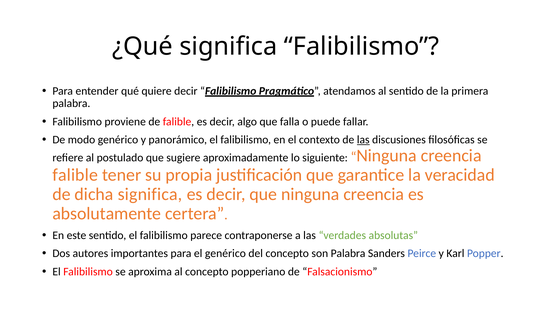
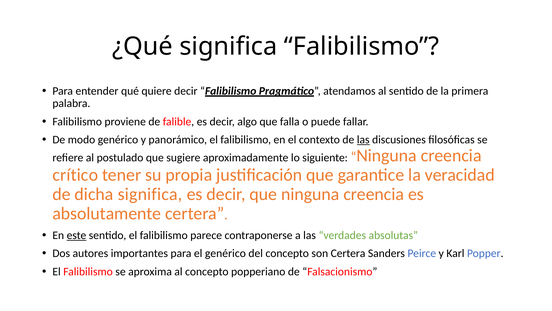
falible at (75, 175): falible -> crítico
este underline: none -> present
son Palabra: Palabra -> Certera
